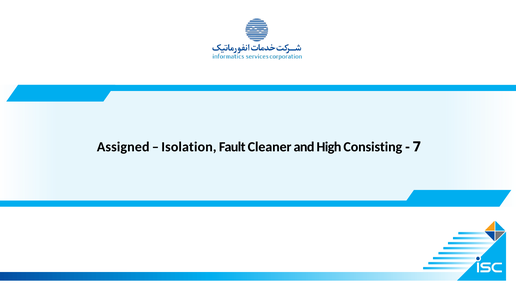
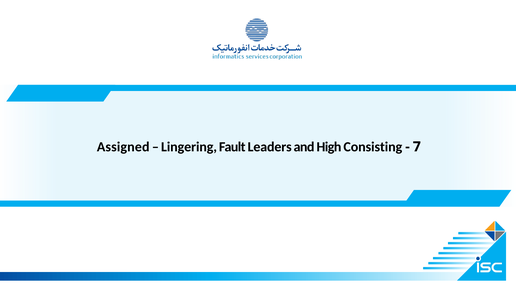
Isolation: Isolation -> Lingering
Cleaner: Cleaner -> Leaders
